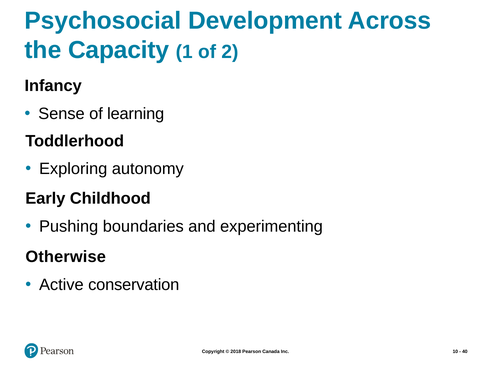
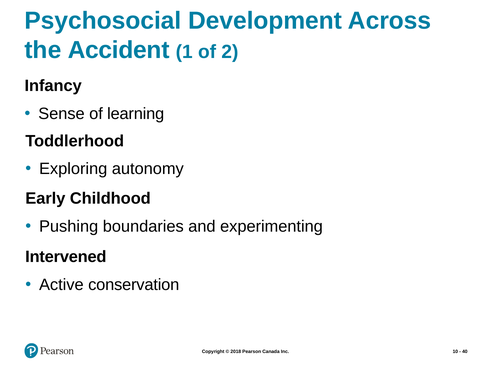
Capacity: Capacity -> Accident
Otherwise: Otherwise -> Intervened
